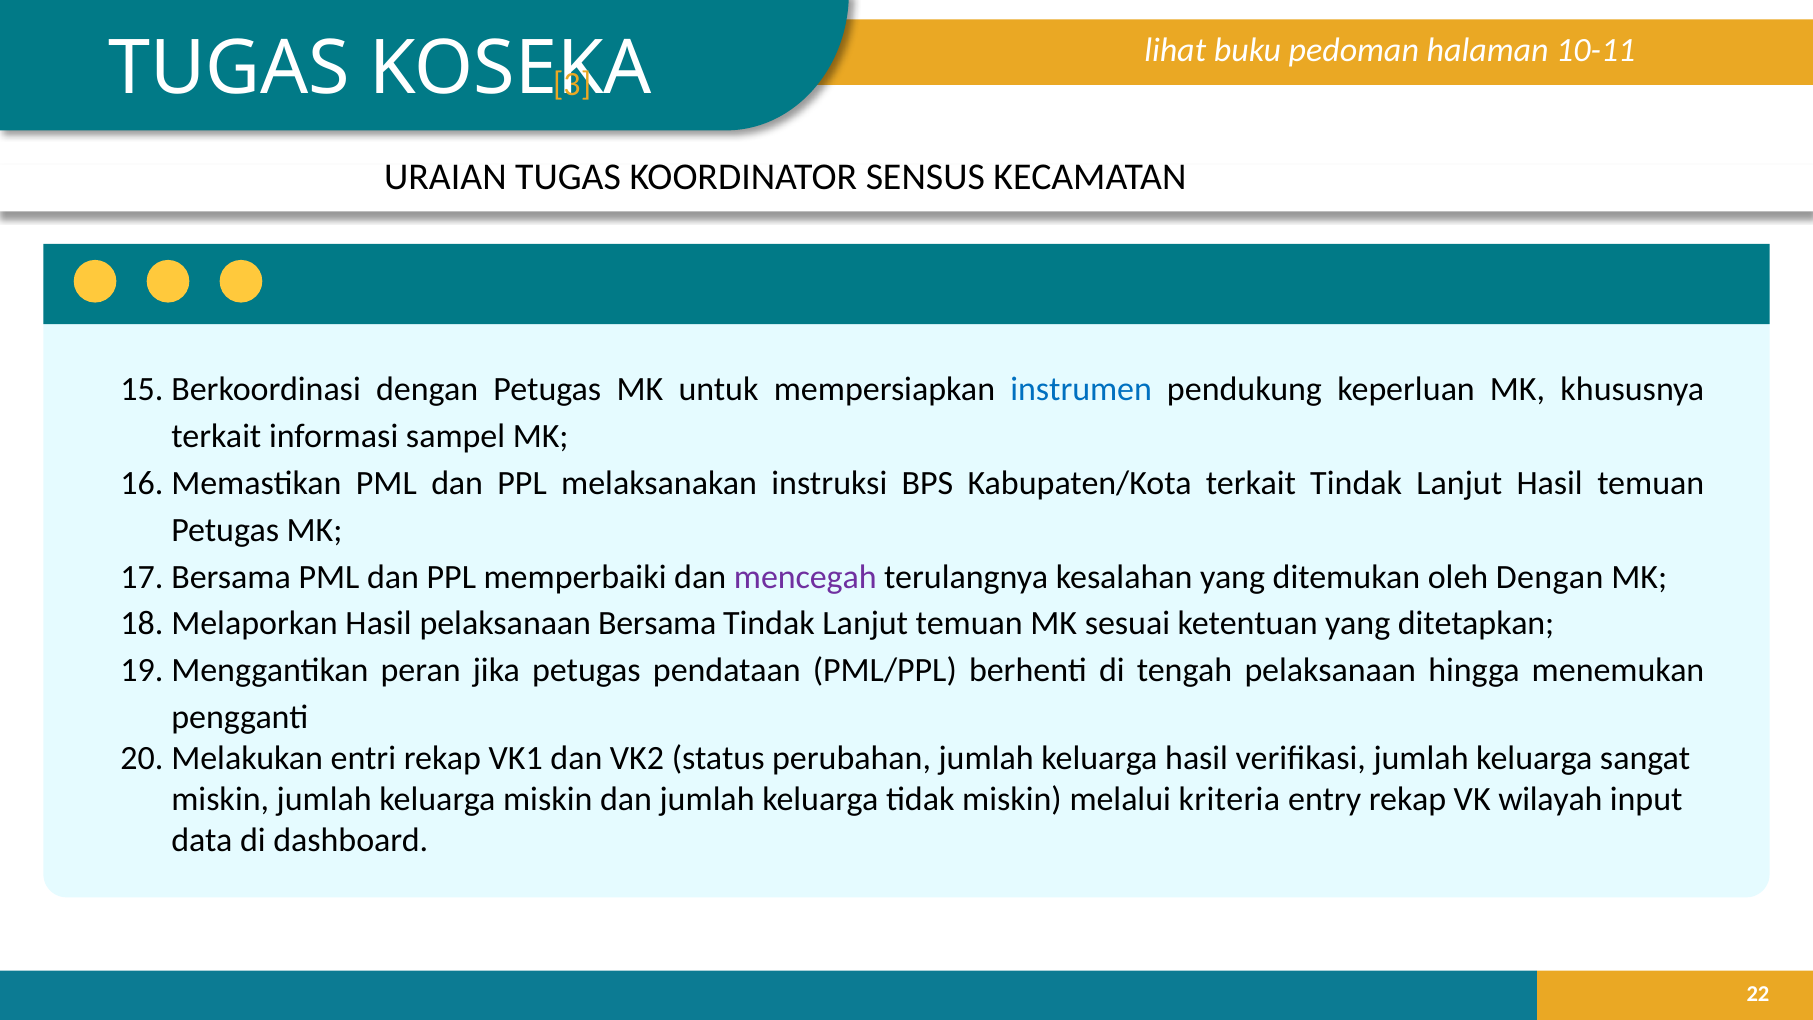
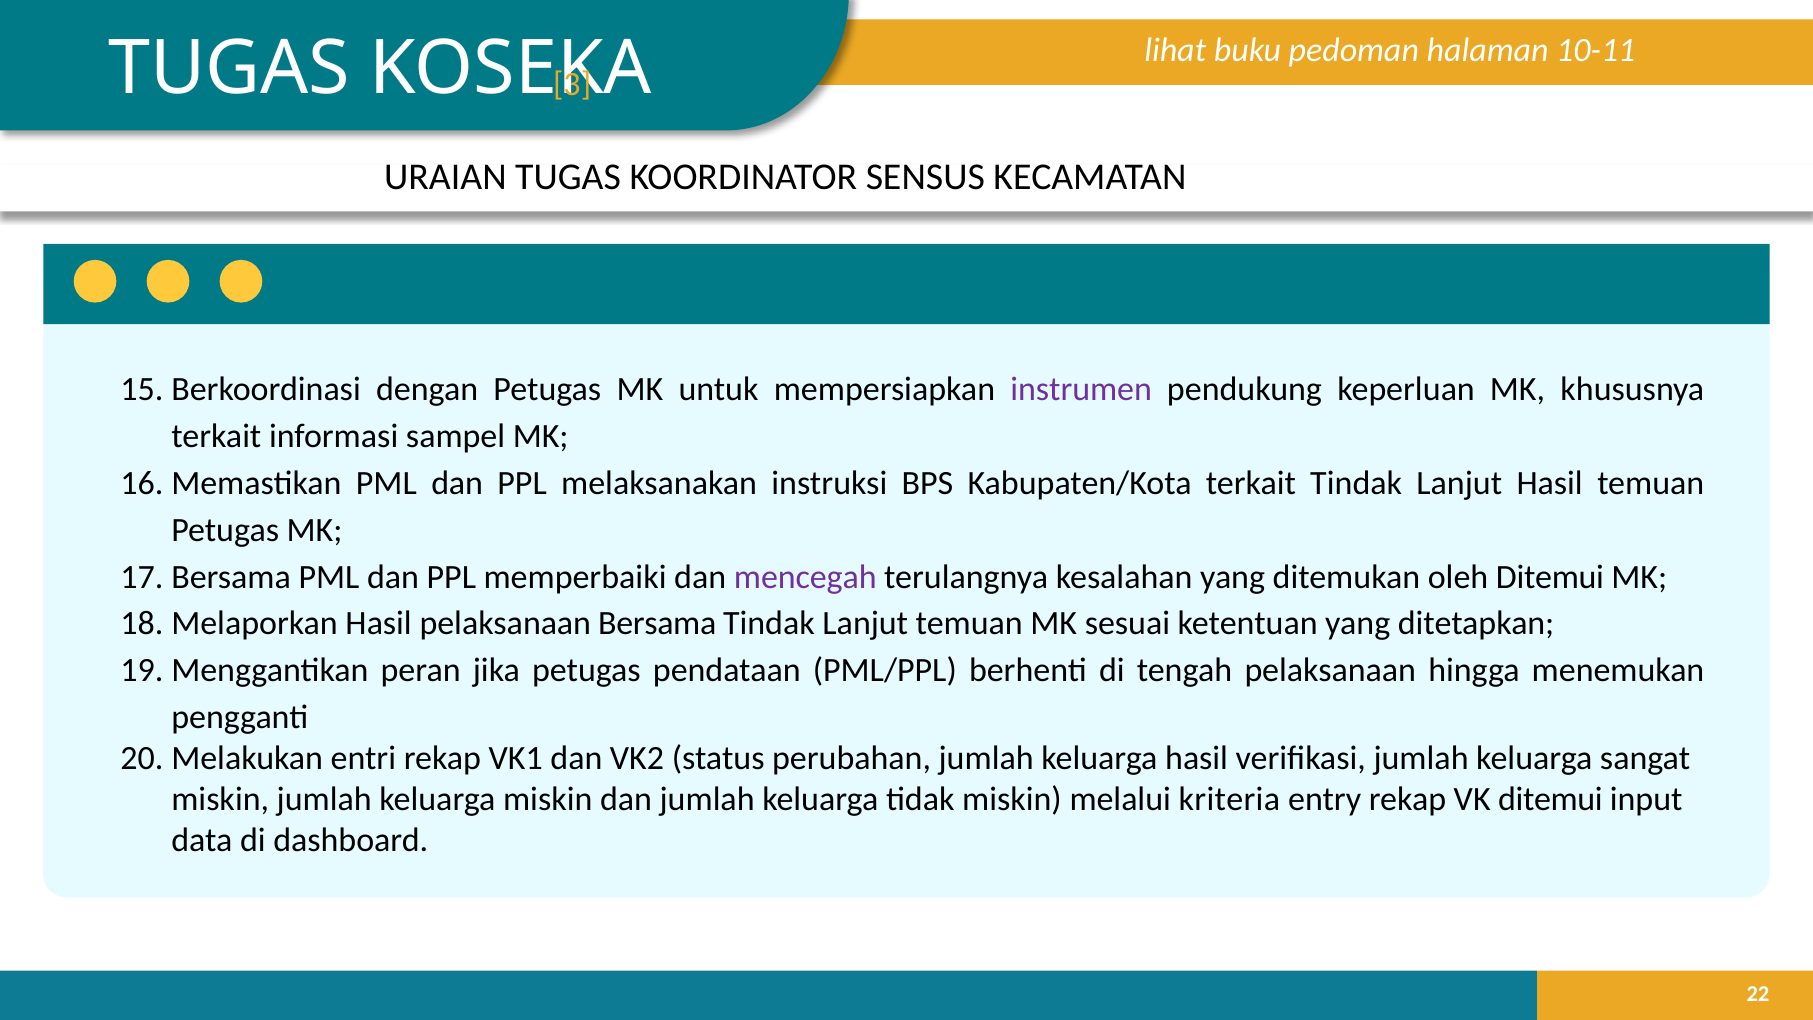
instrumen colour: blue -> purple
oleh Dengan: Dengan -> Ditemui
VK wilayah: wilayah -> ditemui
